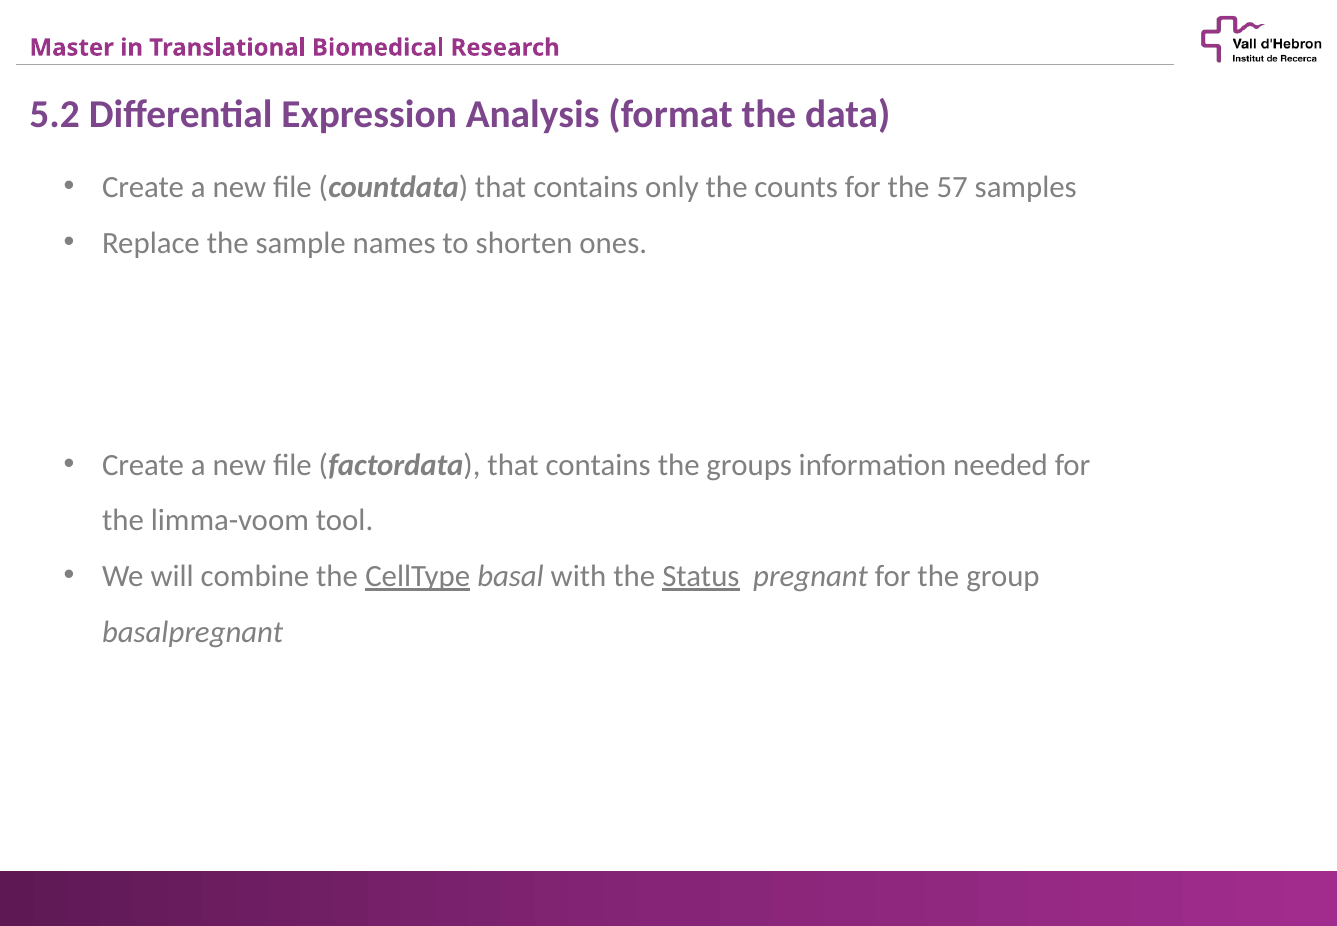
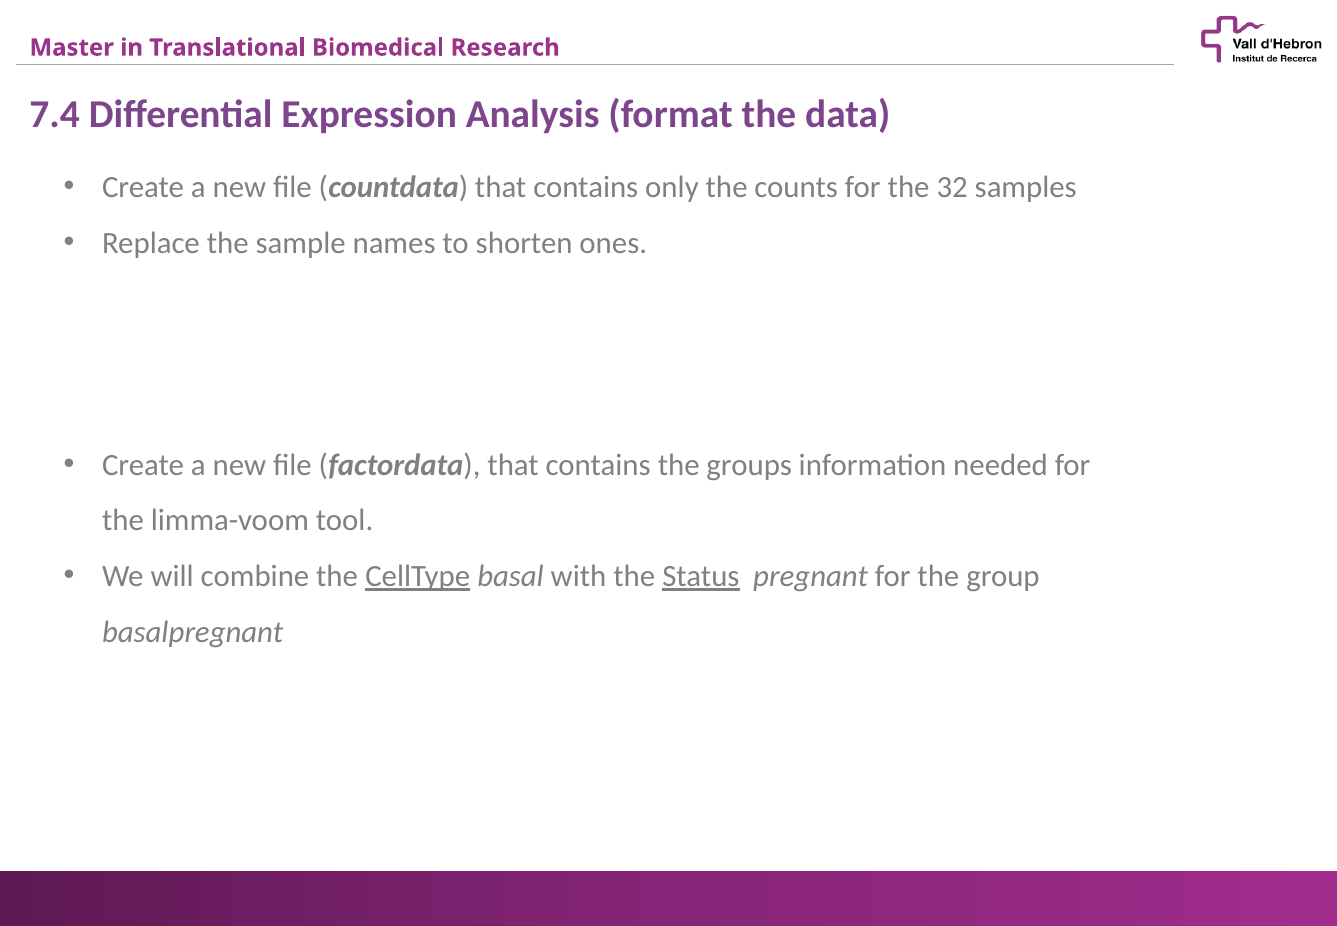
5.2: 5.2 -> 7.4
57: 57 -> 32
